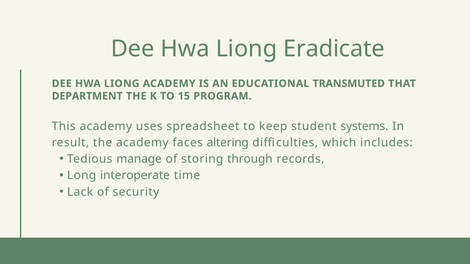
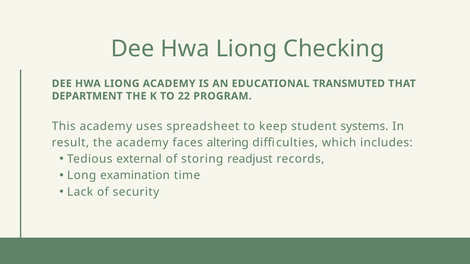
Eradicate: Eradicate -> Checking
15: 15 -> 22
manage: manage -> external
through: through -> readjust
interoperate: interoperate -> examination
